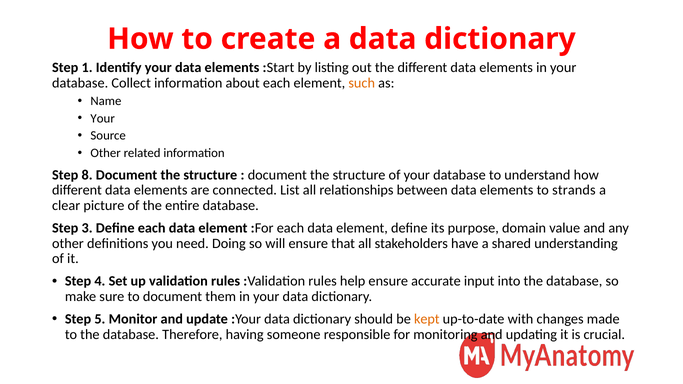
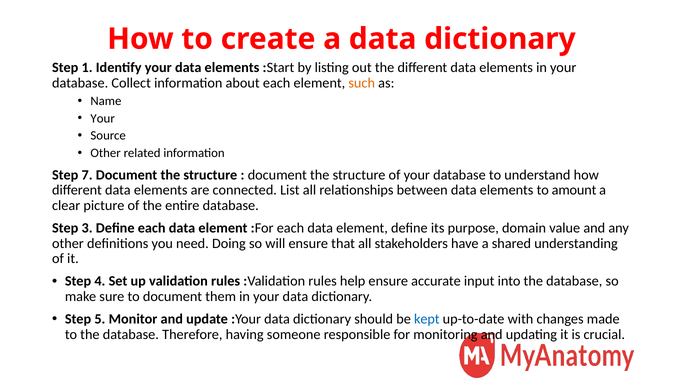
8: 8 -> 7
strands: strands -> amount
kept colour: orange -> blue
